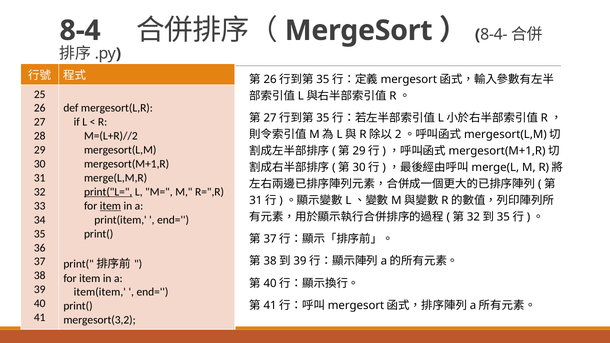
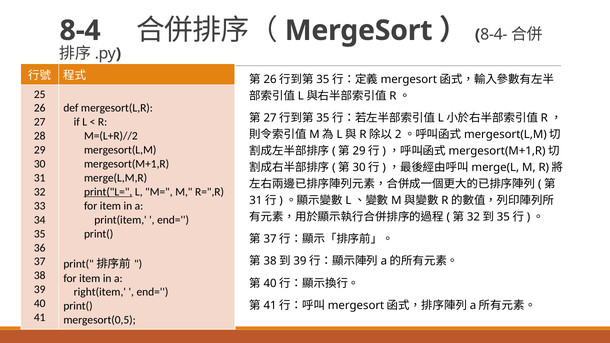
item at (110, 206) underline: present -> none
item(item: item(item -> right(item
mergesort(3,2: mergesort(3,2 -> mergesort(0,5
